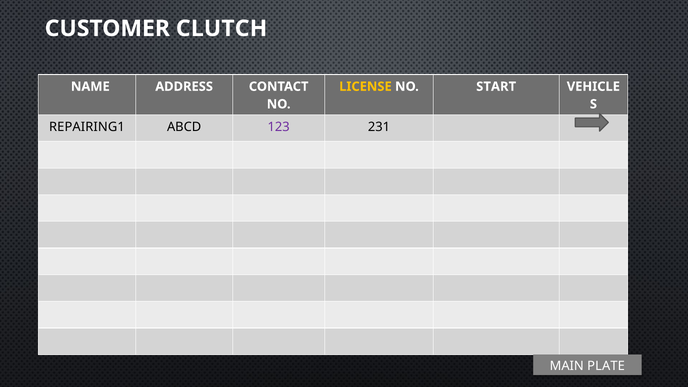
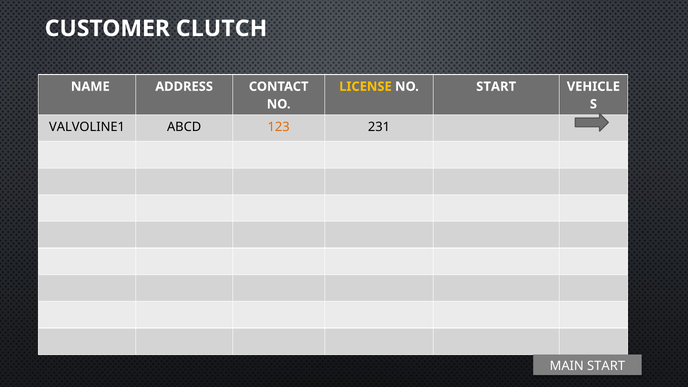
REPAIRING1: REPAIRING1 -> VALVOLINE1
123 colour: purple -> orange
MAIN PLATE: PLATE -> START
